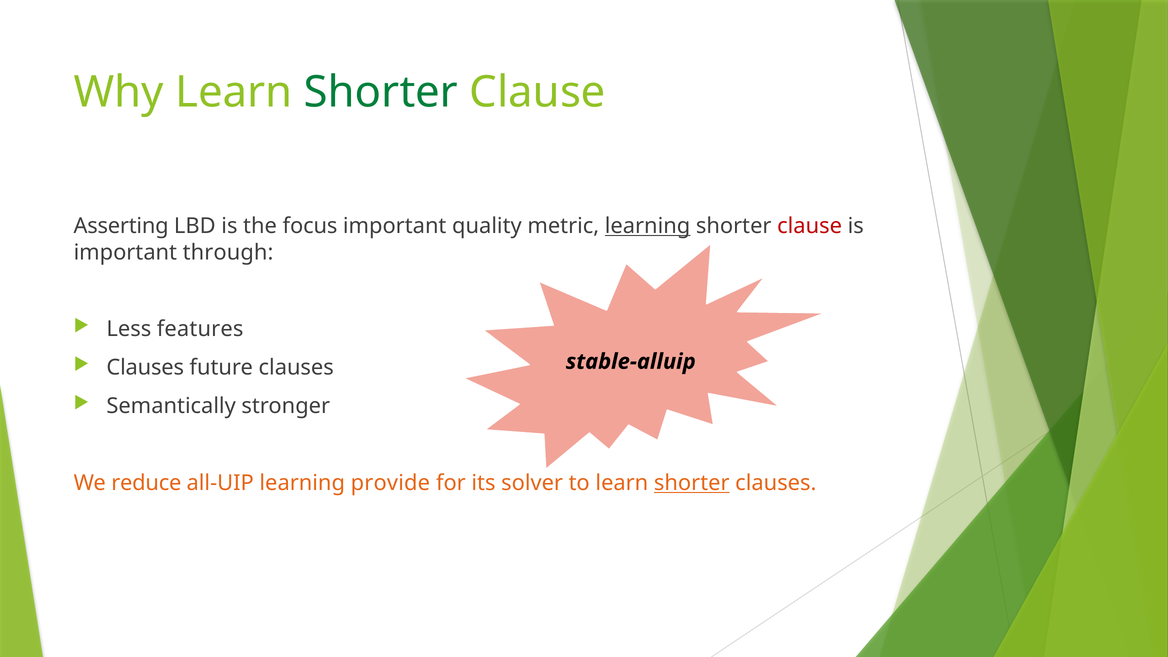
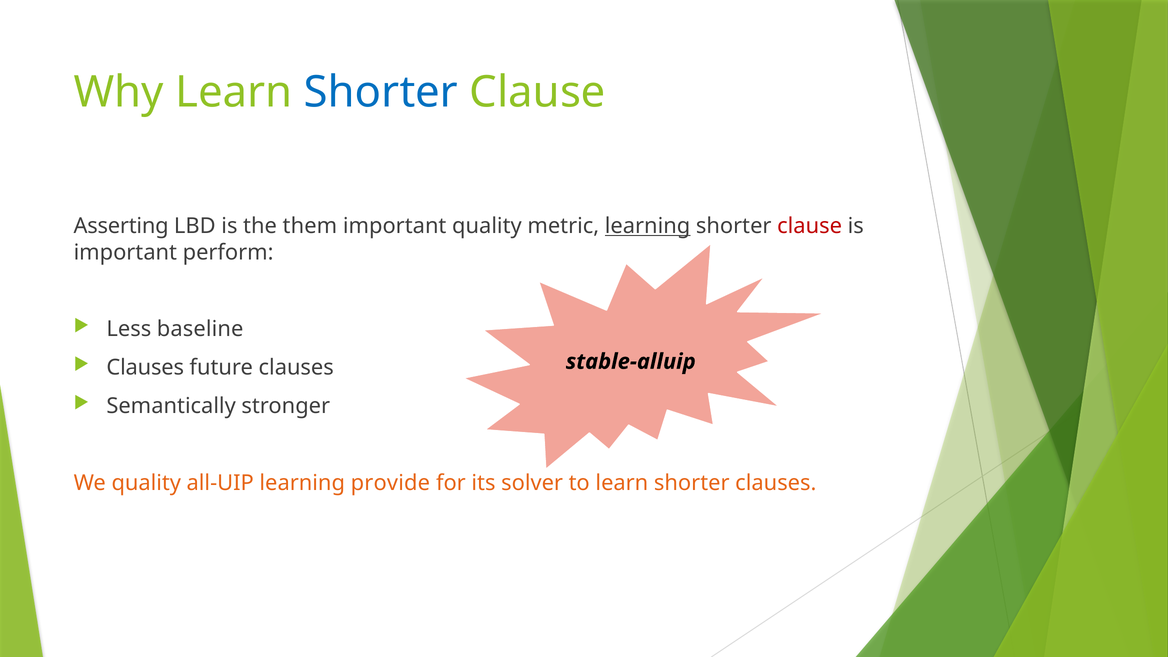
Shorter at (381, 92) colour: green -> blue
focus: focus -> them
through: through -> perform
features: features -> baseline
We reduce: reduce -> quality
shorter at (692, 483) underline: present -> none
